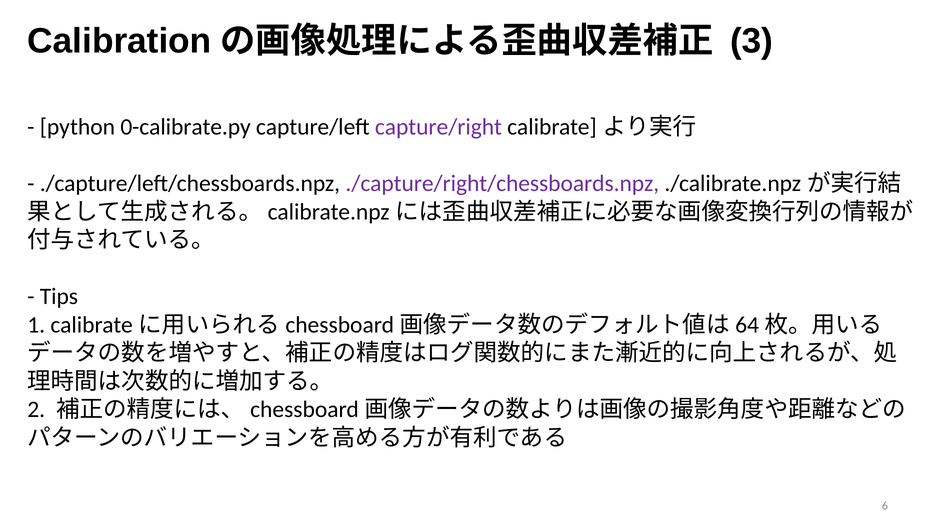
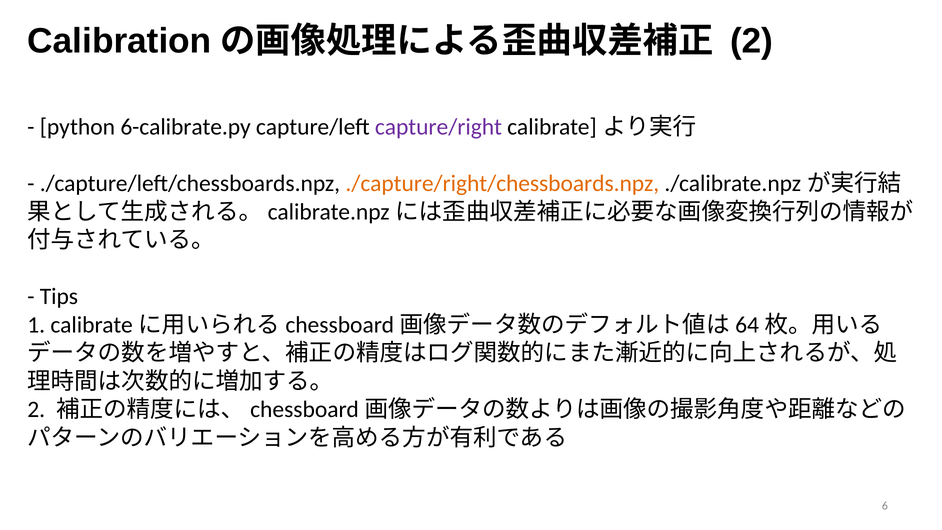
3 at (752, 41): 3 -> 2
0-calibrate.py: 0-calibrate.py -> 6-calibrate.py
./capture/right/chessboards.npz colour: purple -> orange
